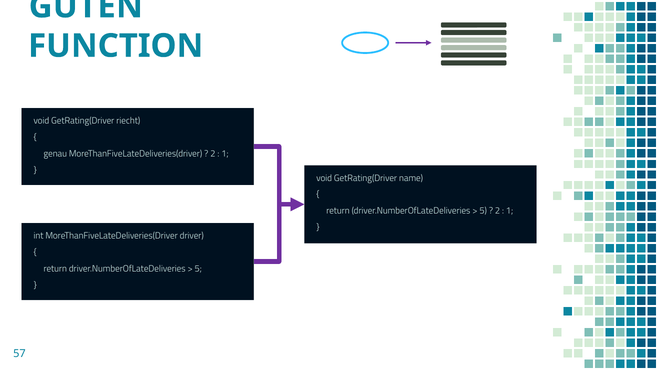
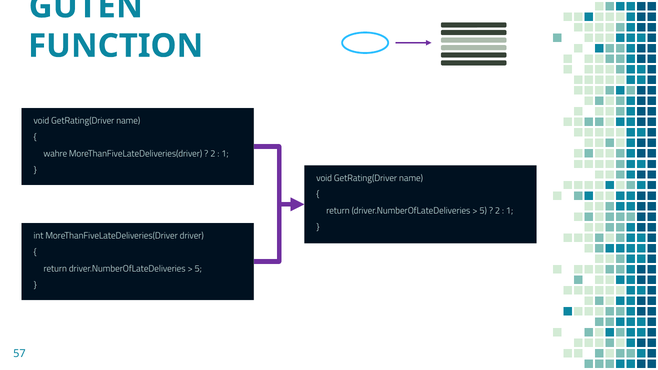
riecht at (128, 121): riecht -> name
genau: genau -> wahre
